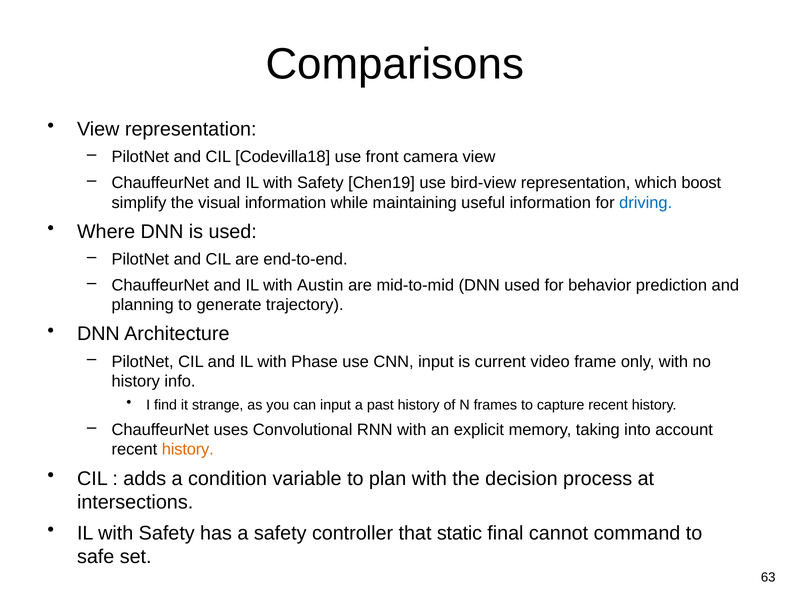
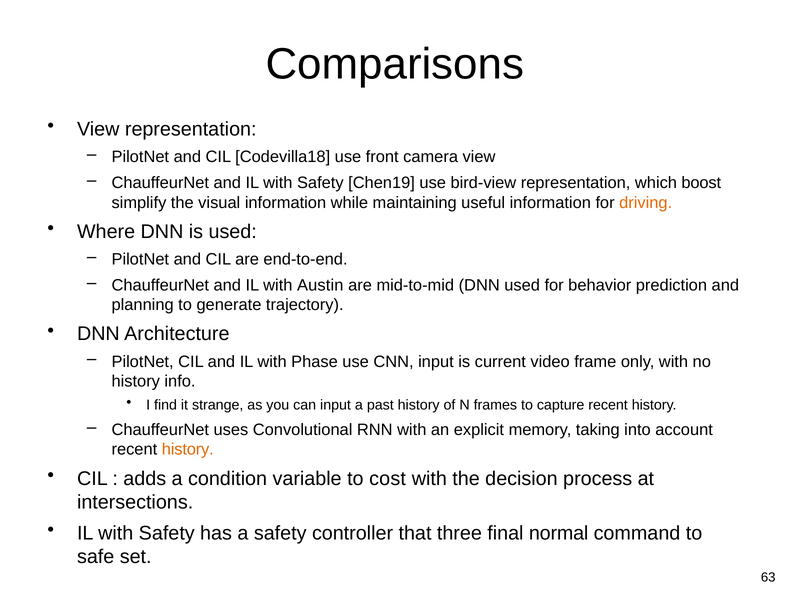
driving colour: blue -> orange
plan: plan -> cost
static: static -> three
cannot: cannot -> normal
